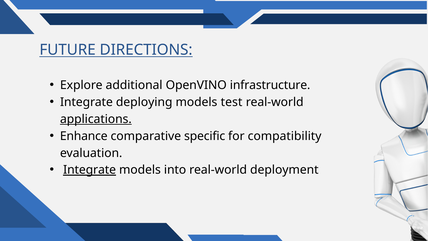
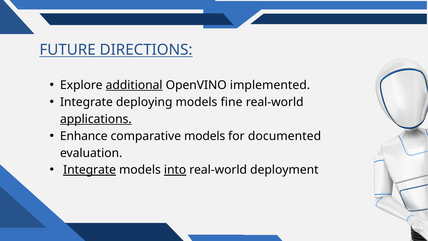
additional underline: none -> present
infrastructure: infrastructure -> implemented
test: test -> fine
comparative specific: specific -> models
compatibility: compatibility -> documented
into underline: none -> present
